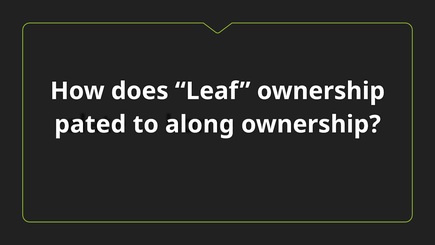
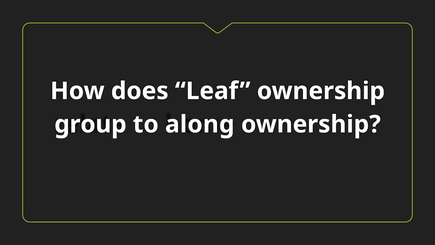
pated: pated -> group
